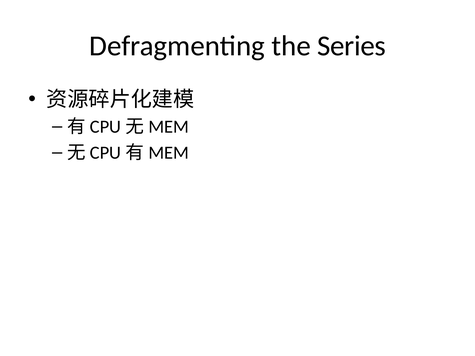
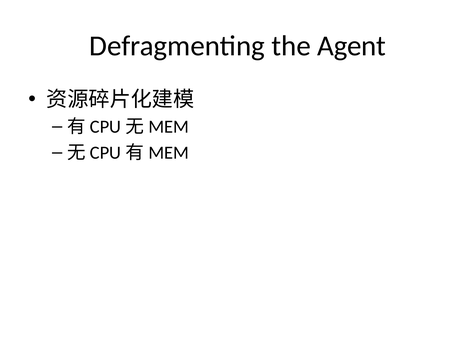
Series: Series -> Agent
